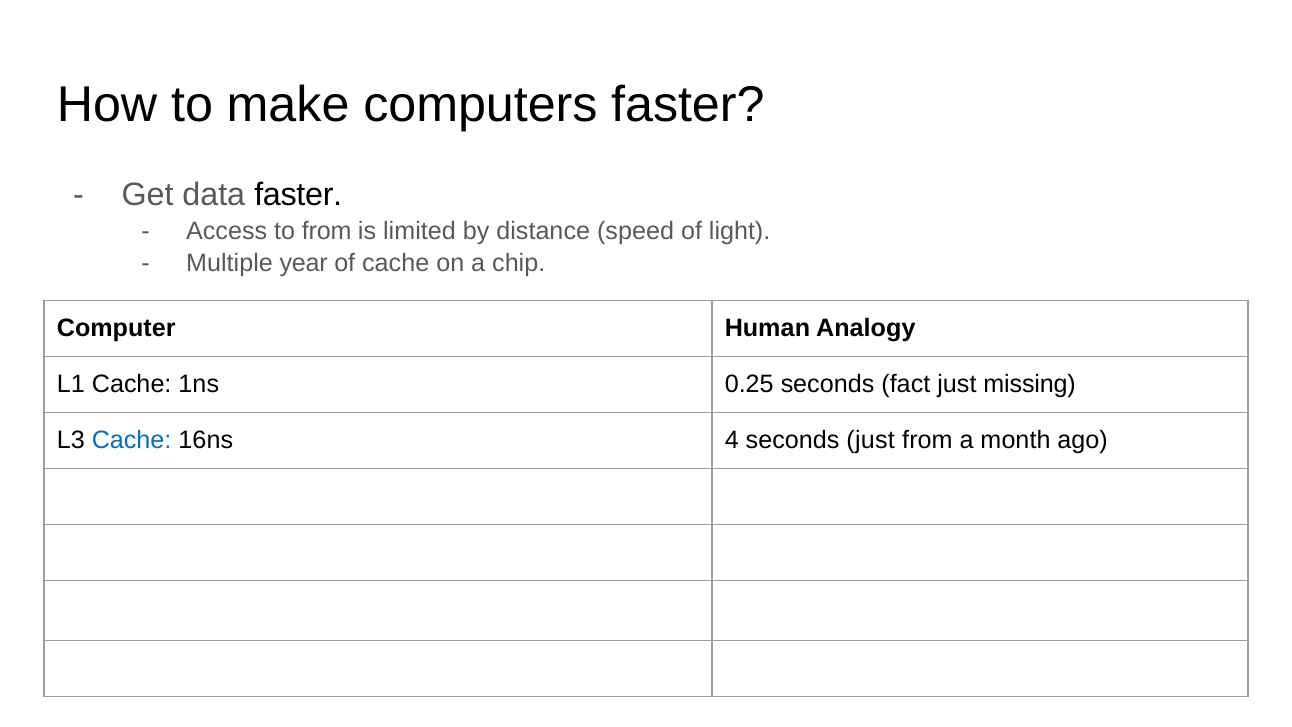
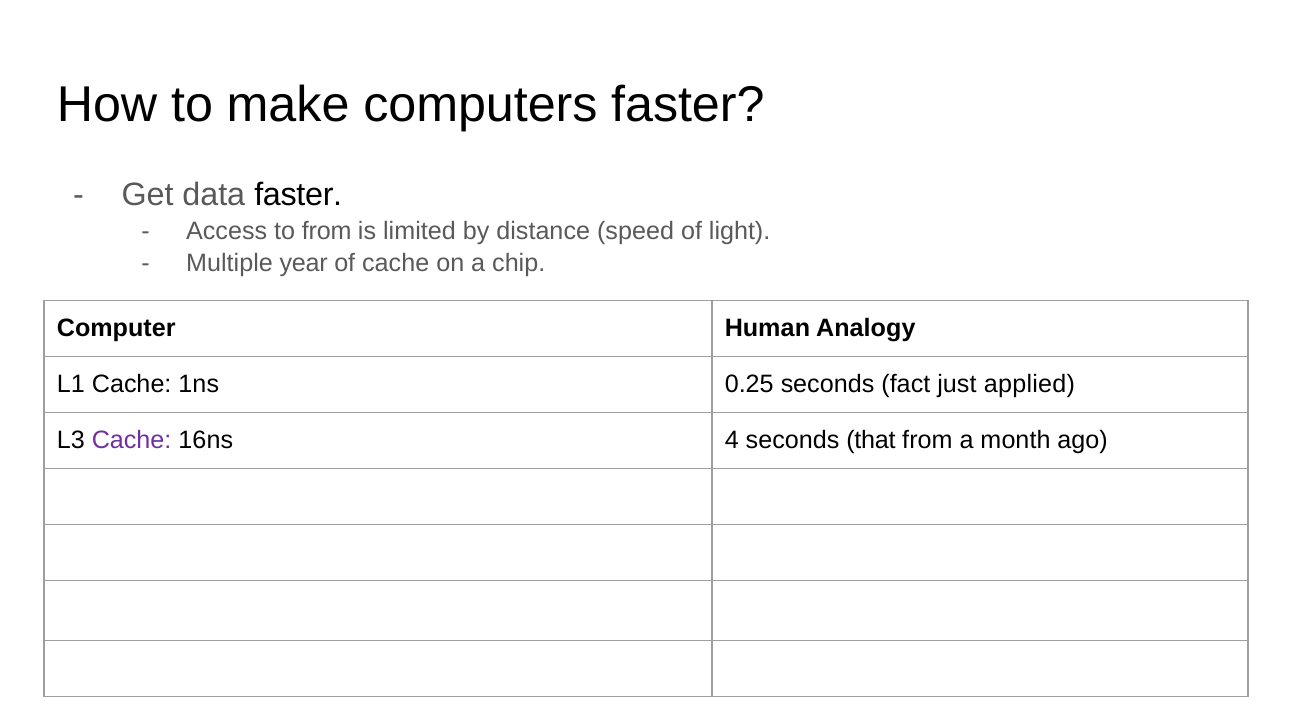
missing: missing -> applied
Cache at (132, 440) colour: blue -> purple
seconds just: just -> that
